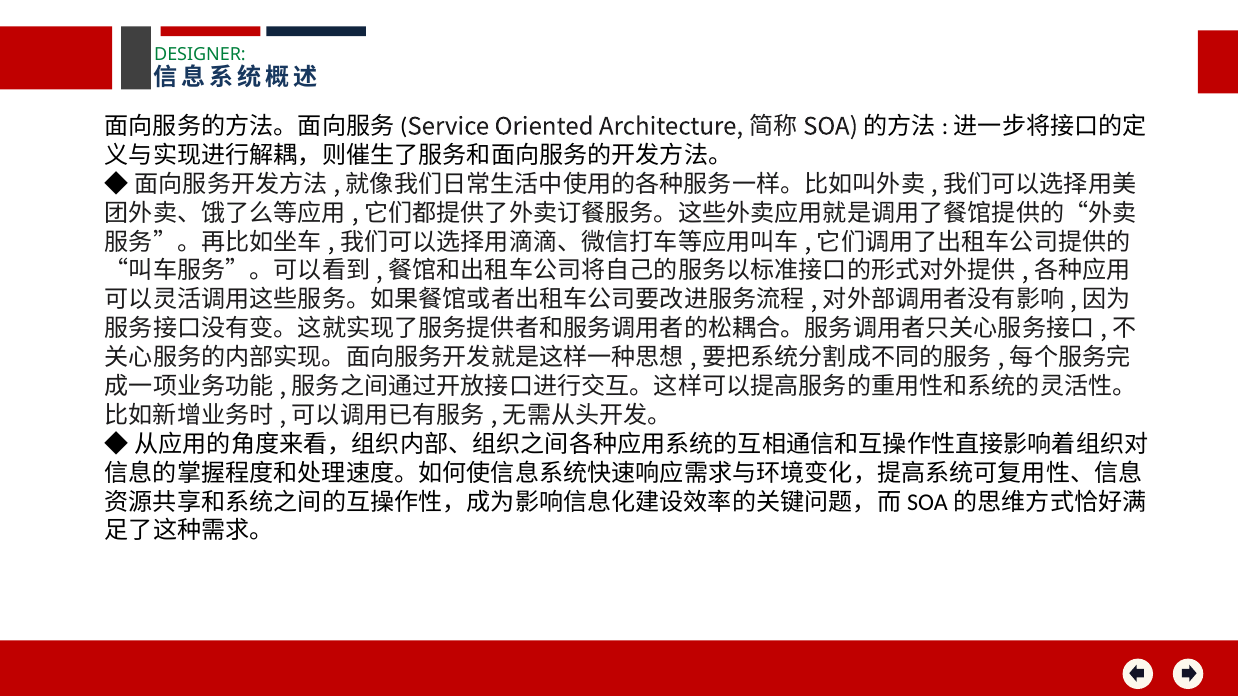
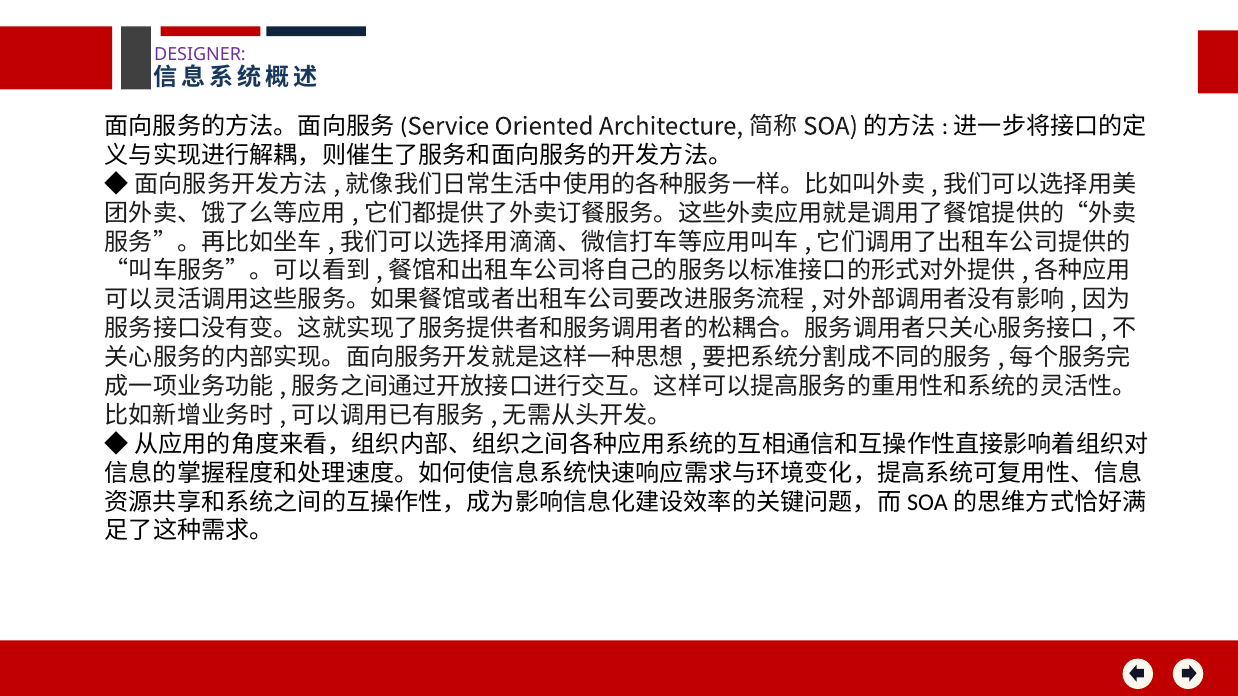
DESIGNER colour: green -> purple
